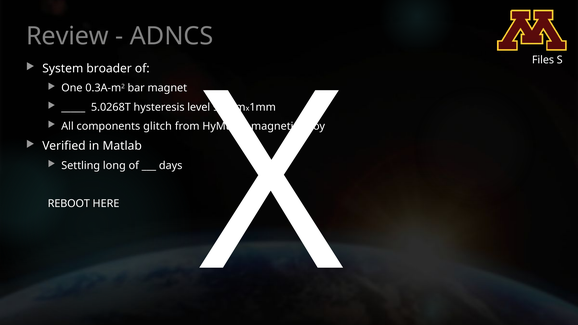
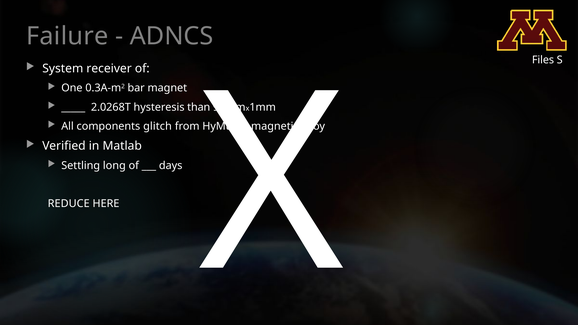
Review: Review -> Failure
broader: broader -> receiver
5.0268T: 5.0268T -> 2.0268T
level: level -> than
REBOOT: REBOOT -> REDUCE
